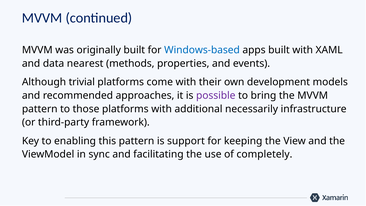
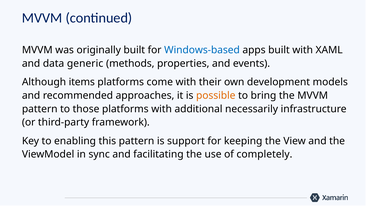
nearest: nearest -> generic
trivial: trivial -> items
possible colour: purple -> orange
